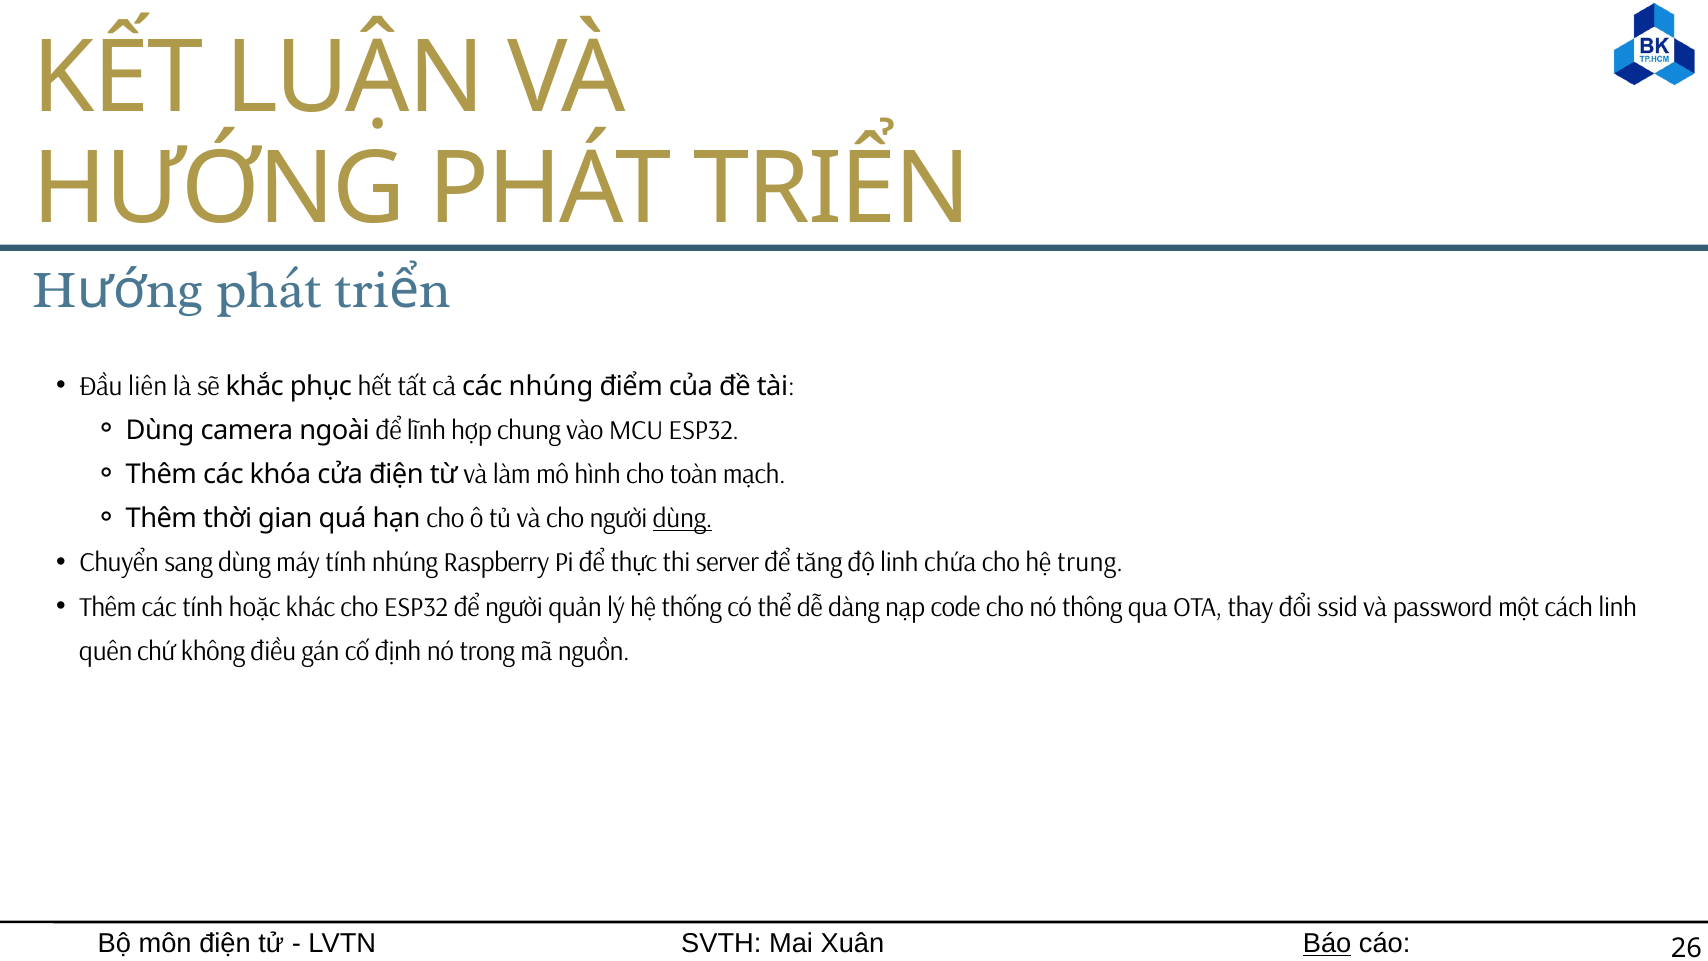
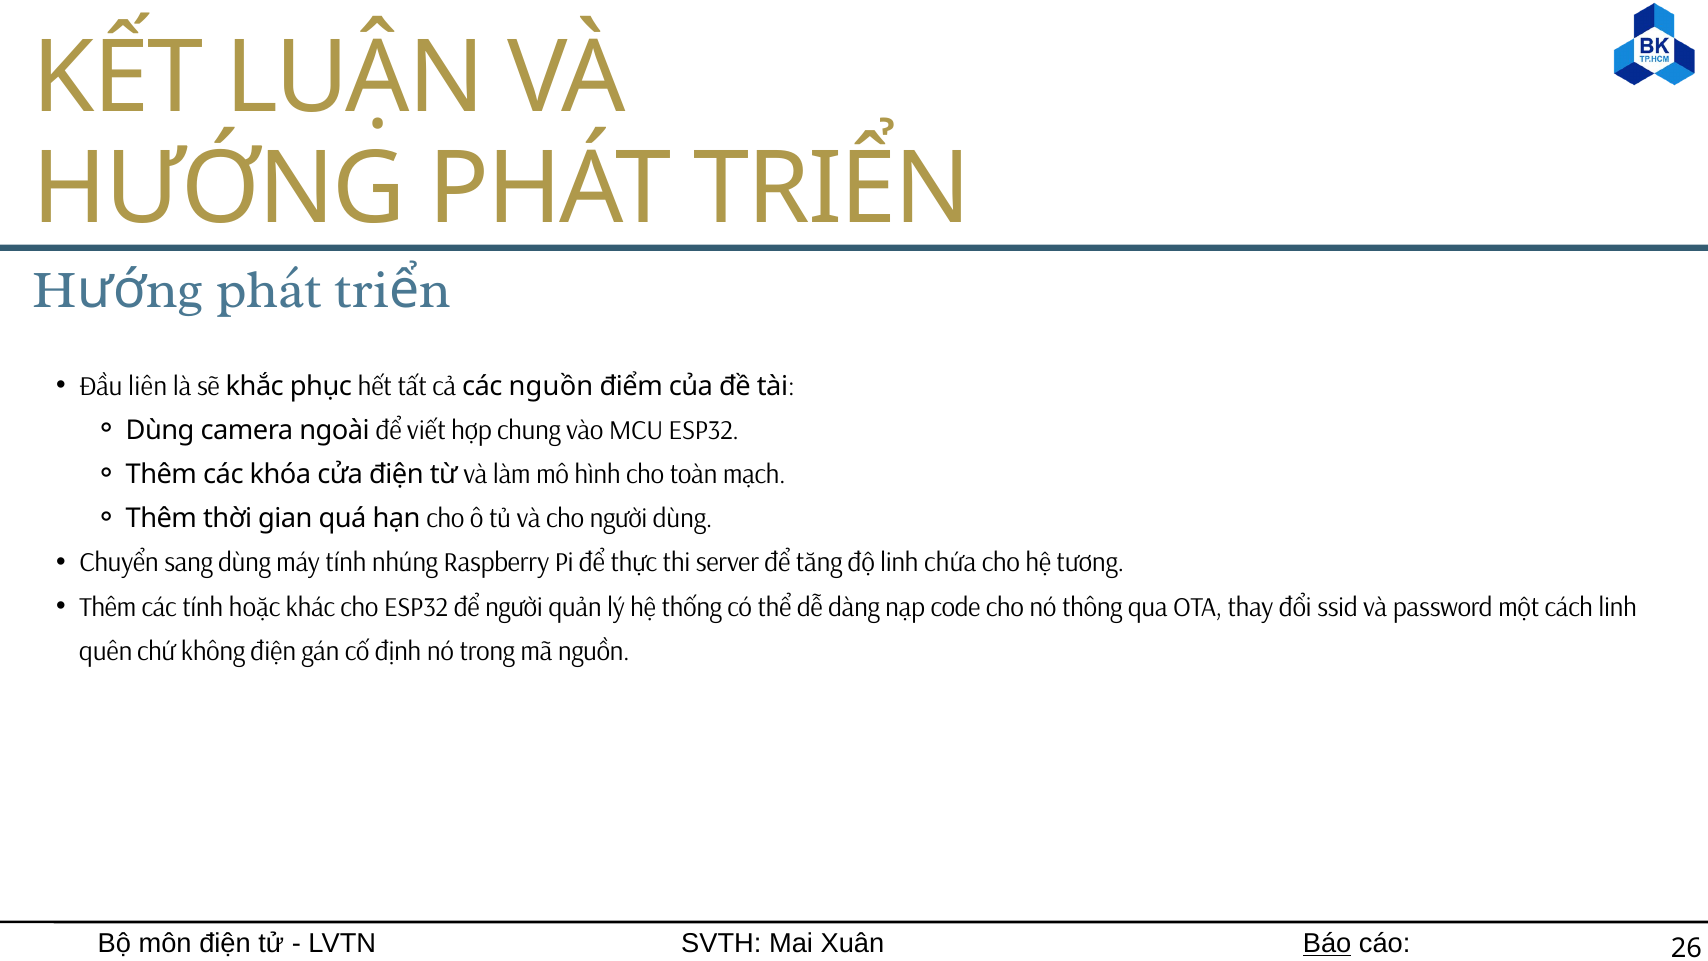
các nhúng: nhúng -> nguồn
lĩnh: lĩnh -> viết
dùng at (683, 519) underline: present -> none
trung: trung -> tương
không điều: điều -> điện
